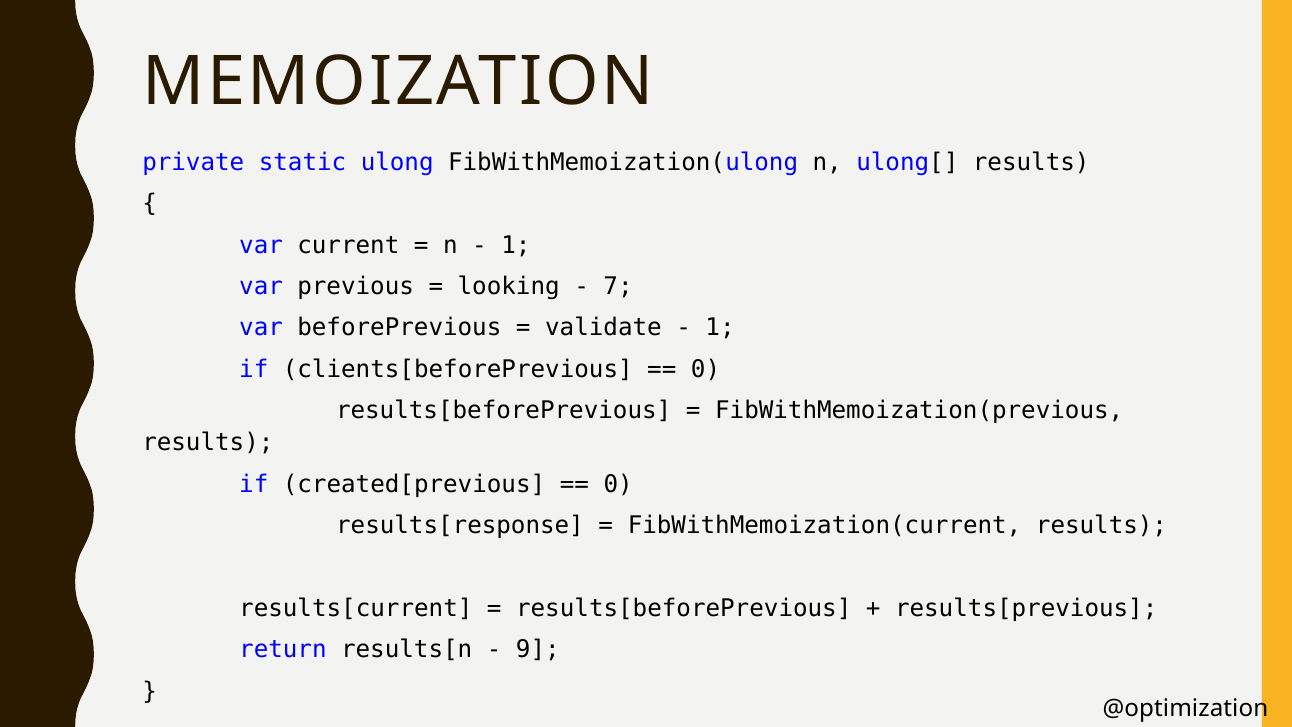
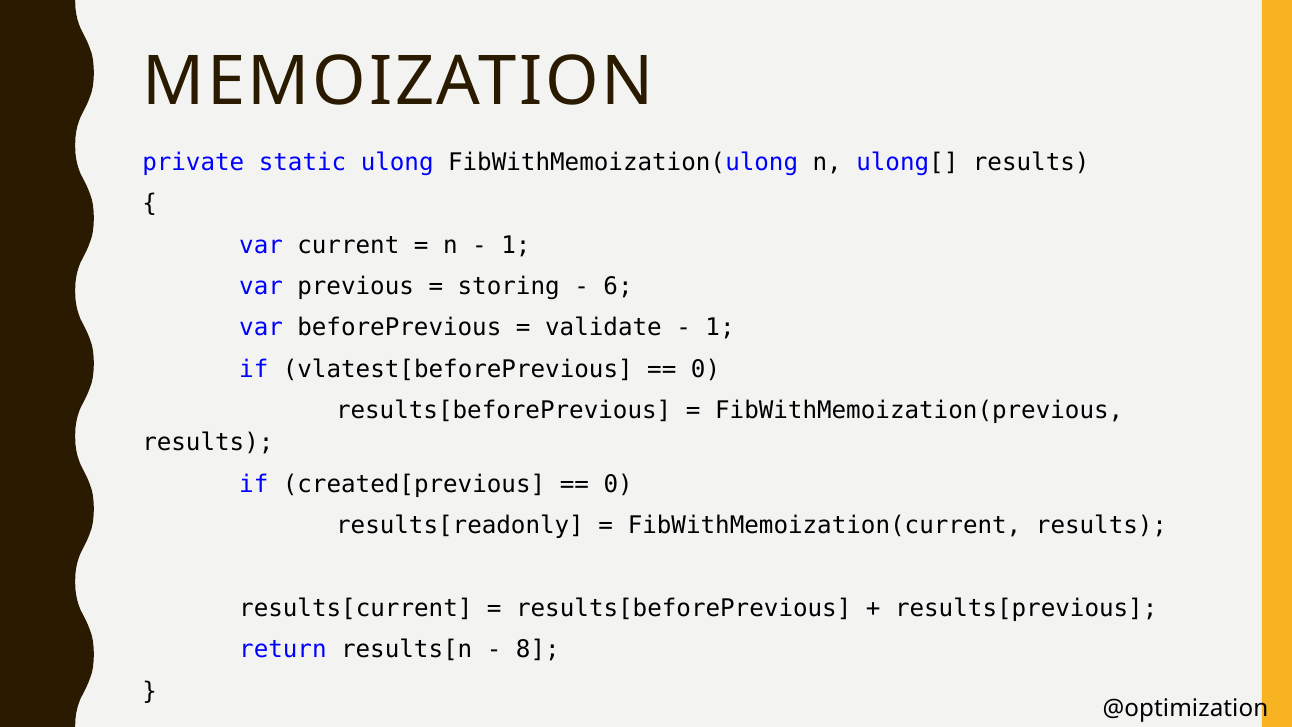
looking: looking -> storing
7: 7 -> 6
clients[beforePrevious: clients[beforePrevious -> vlatest[beforePrevious
results[response: results[response -> results[readonly
9: 9 -> 8
